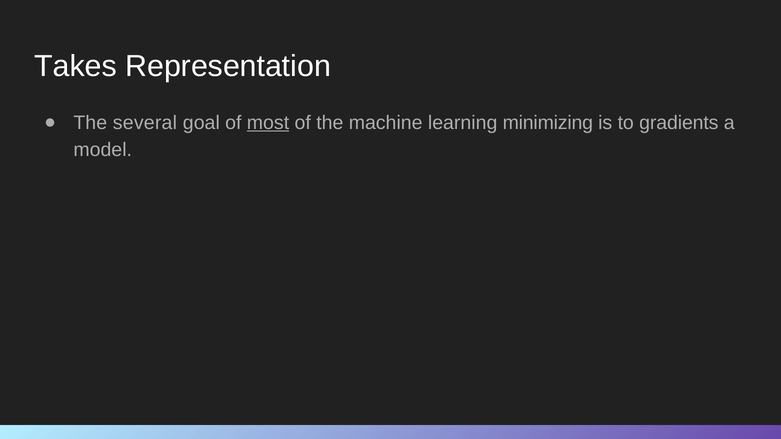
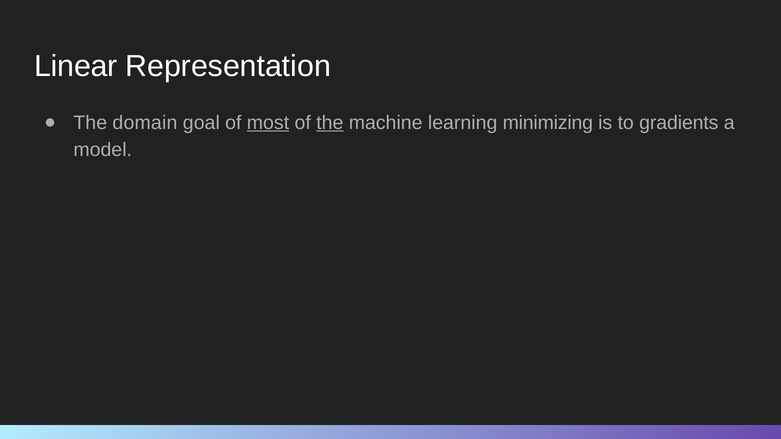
Takes: Takes -> Linear
several: several -> domain
the at (330, 123) underline: none -> present
